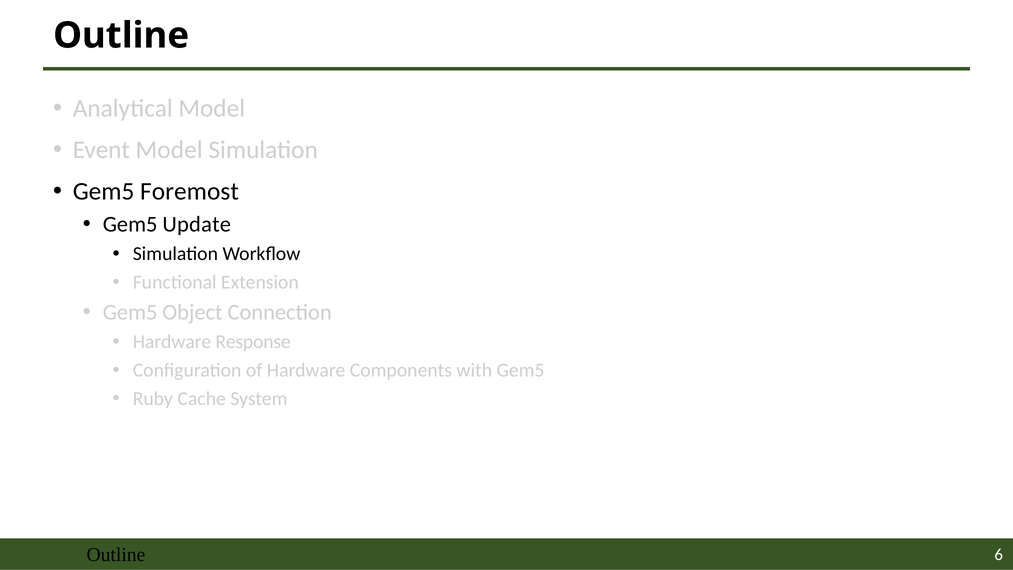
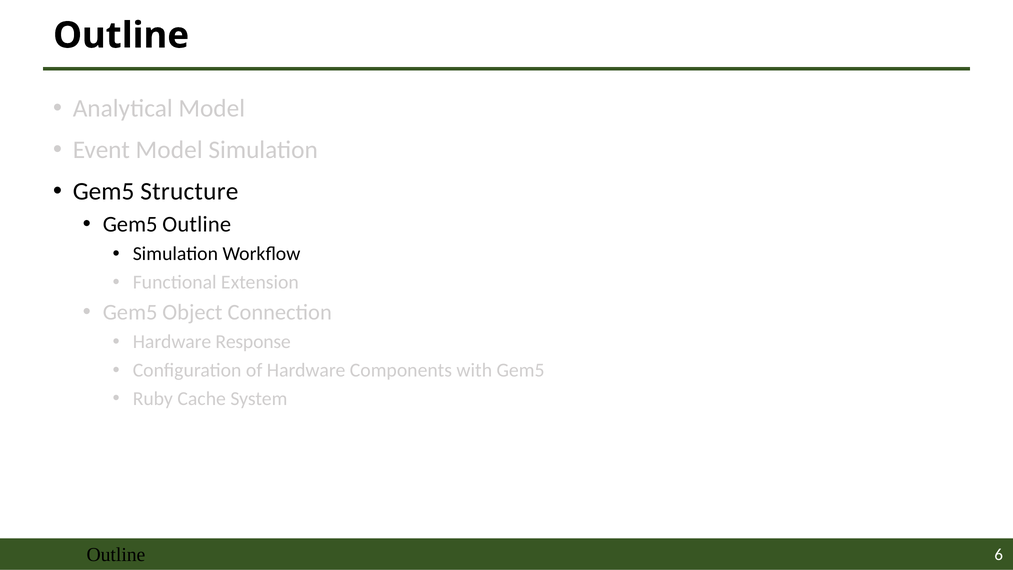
Foremost: Foremost -> Structure
Gem5 Update: Update -> Outline
